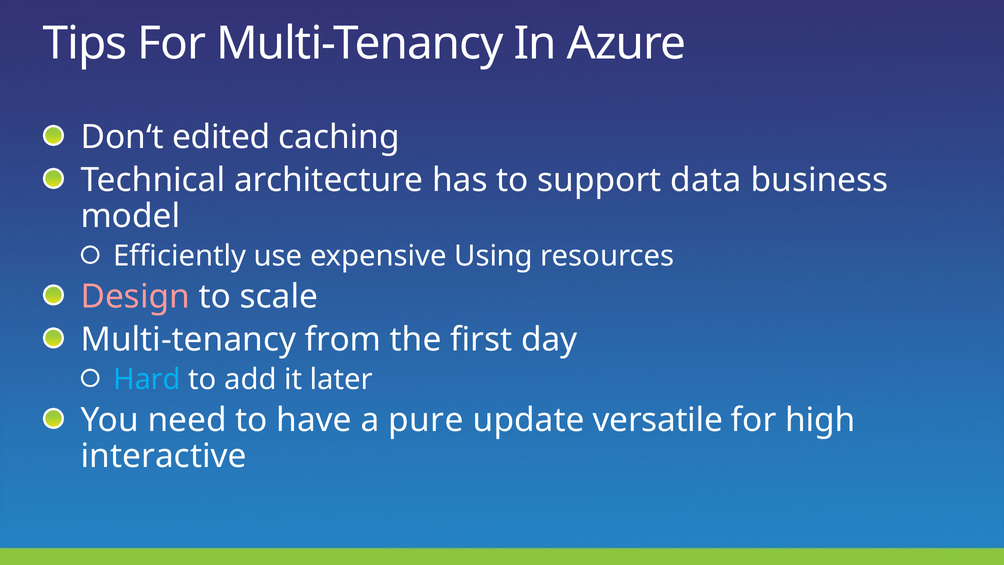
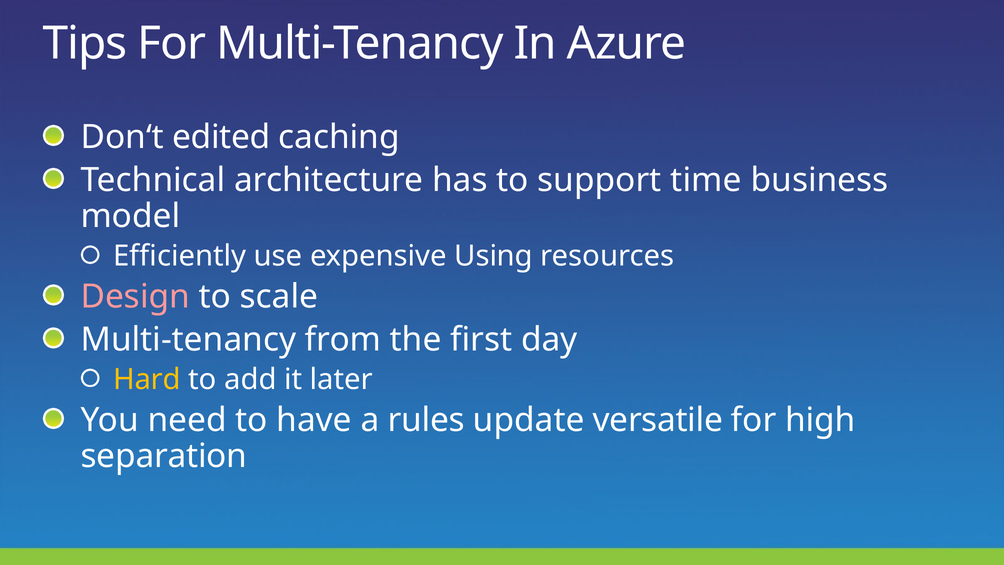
data: data -> time
Hard colour: light blue -> yellow
pure: pure -> rules
interactive: interactive -> separation
